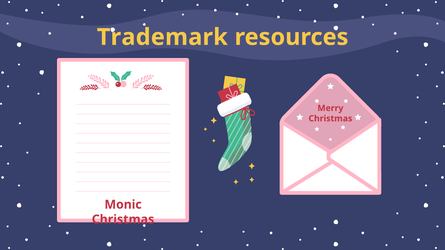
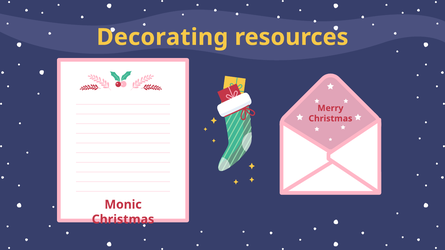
Trademark: Trademark -> Decorating
